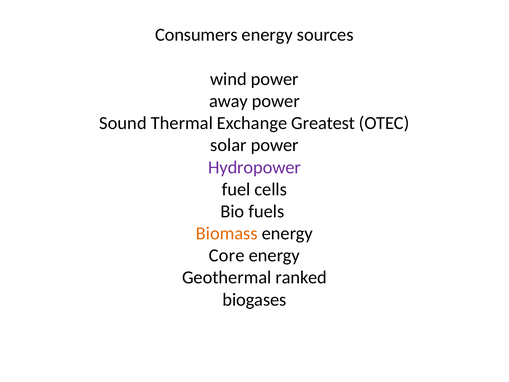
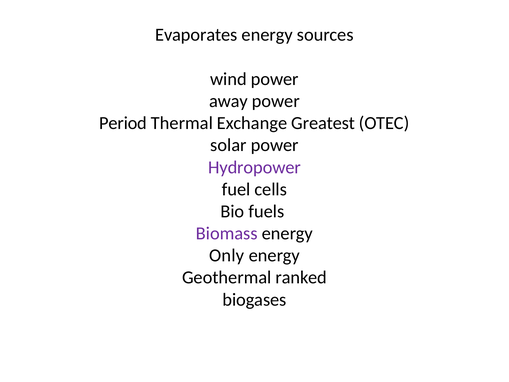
Consumers: Consumers -> Evaporates
Sound: Sound -> Period
Biomass colour: orange -> purple
Core: Core -> Only
